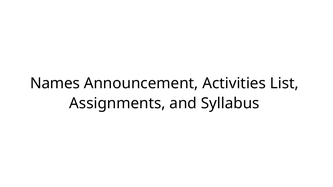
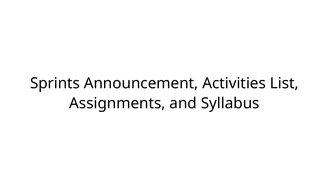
Names: Names -> Sprints
